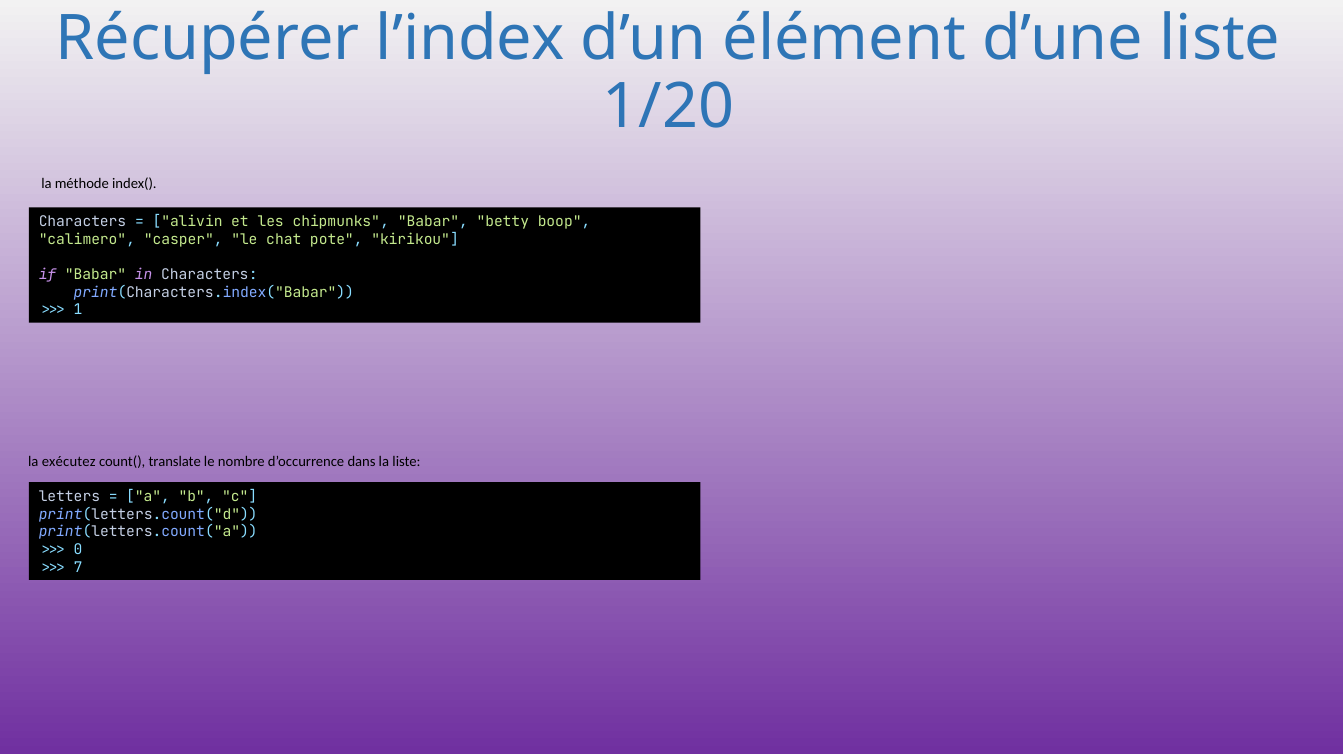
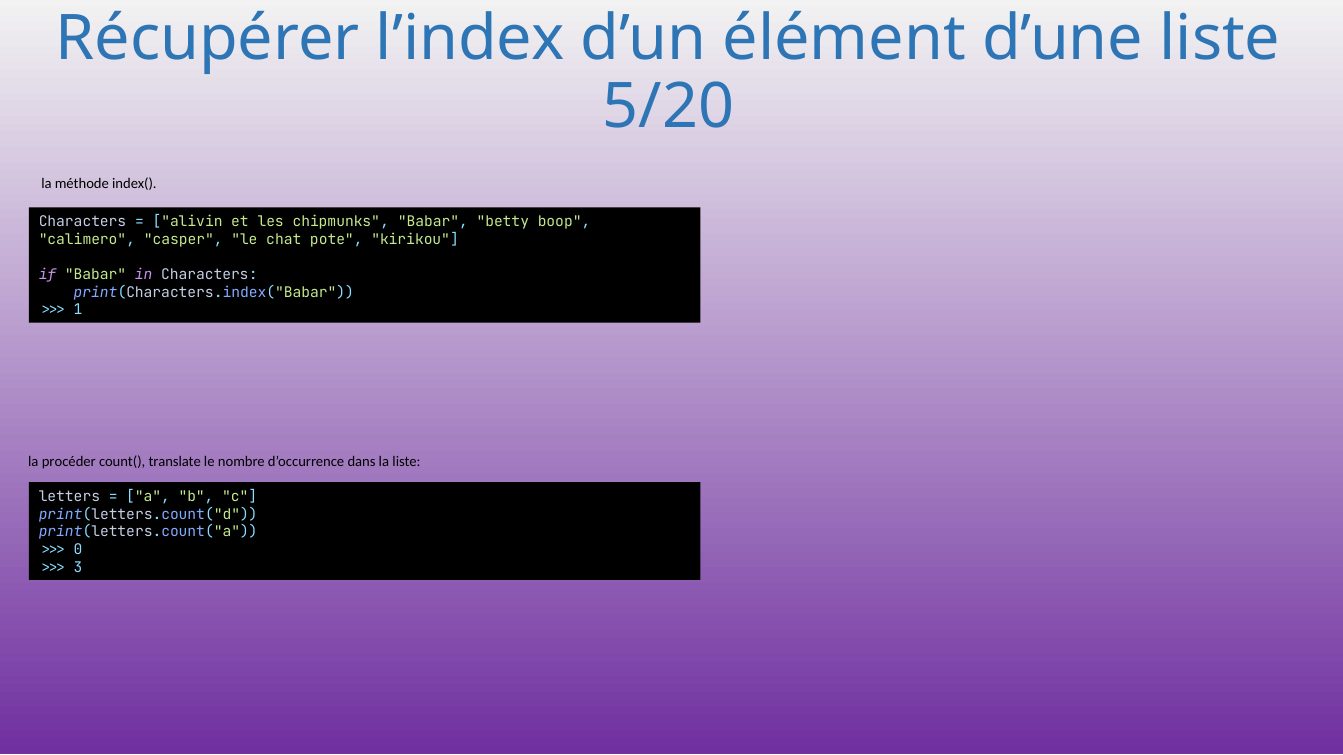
1/20: 1/20 -> 5/20
exécutez: exécutez -> procéder
7: 7 -> 3
